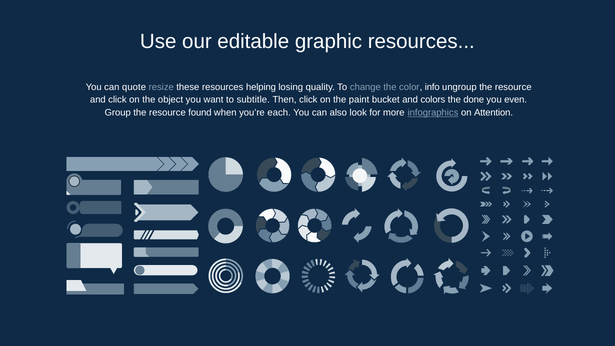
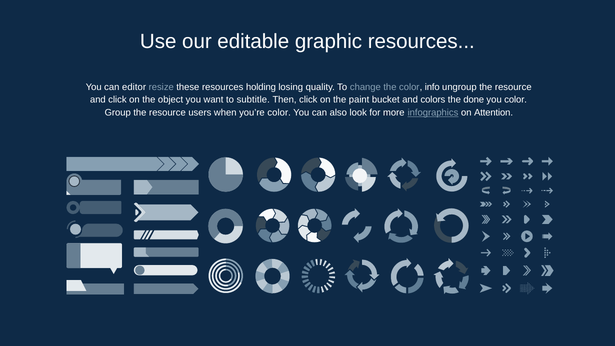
quote: quote -> editor
helping: helping -> holding
you even: even -> color
found: found -> users
you’re each: each -> color
